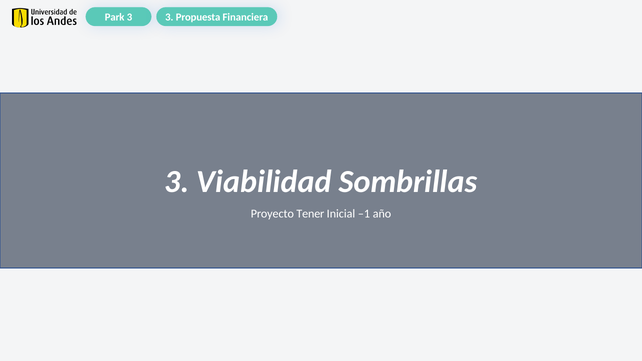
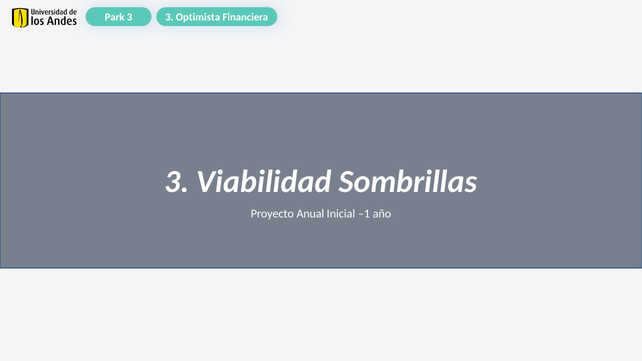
Propuesta: Propuesta -> Optimista
Tener: Tener -> Anual
